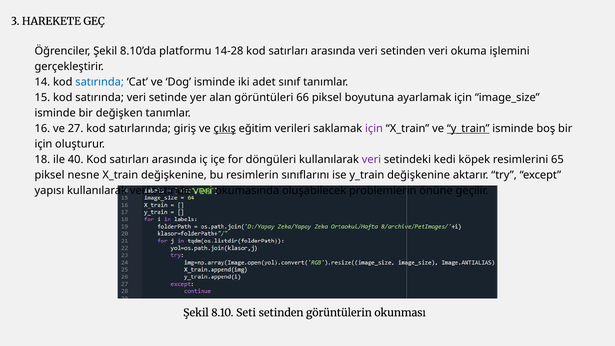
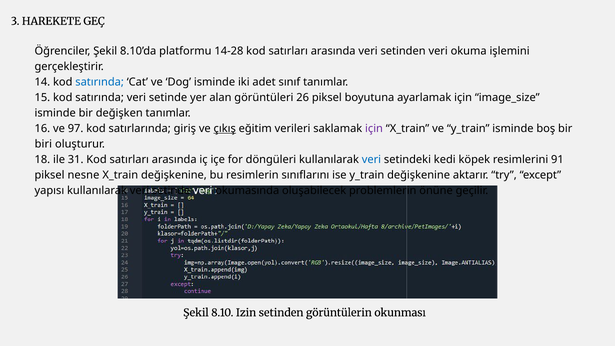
66: 66 -> 26
27: 27 -> 97
y_train at (468, 129) underline: present -> none
için at (43, 144): için -> biri
40: 40 -> 31
veri at (371, 160) colour: purple -> blue
65: 65 -> 91
veri at (203, 191) colour: light green -> white
Seti: Seti -> Izin
